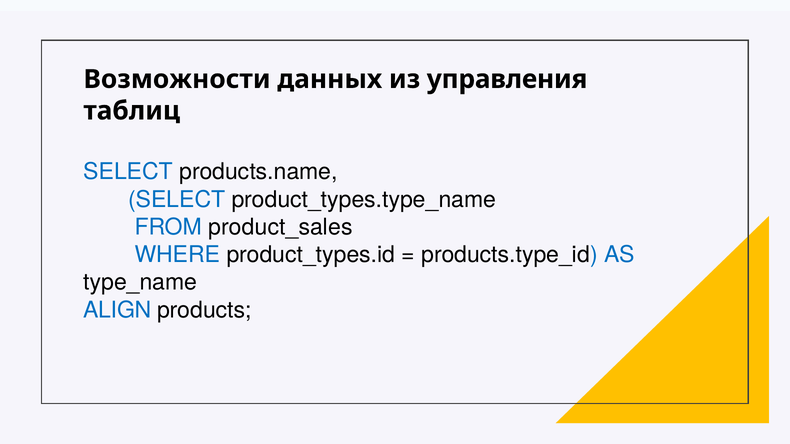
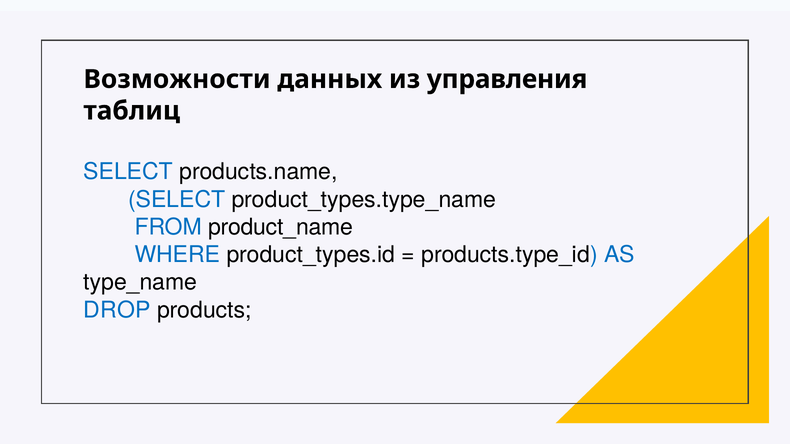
product_sales: product_sales -> product_name
ALIGN: ALIGN -> DROP
